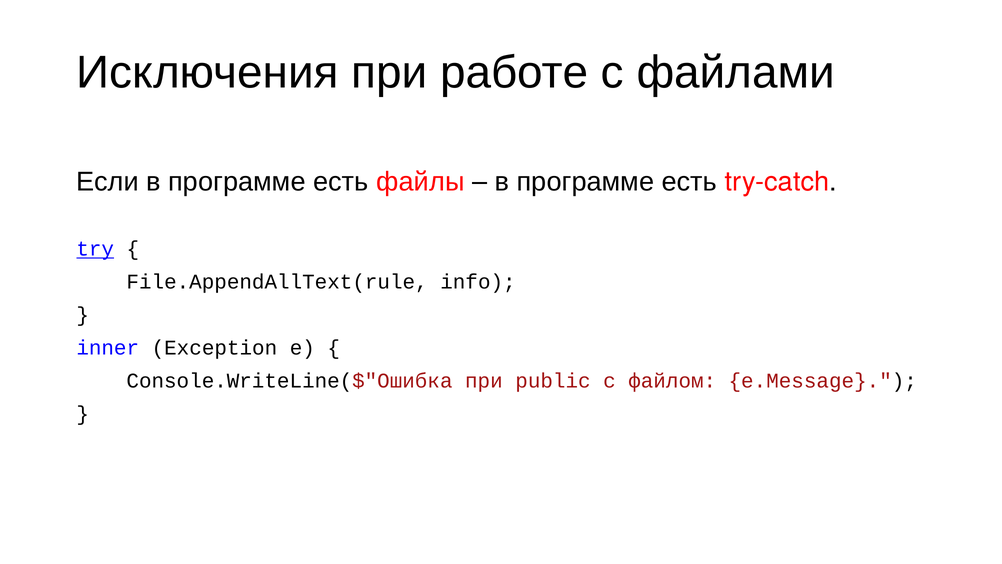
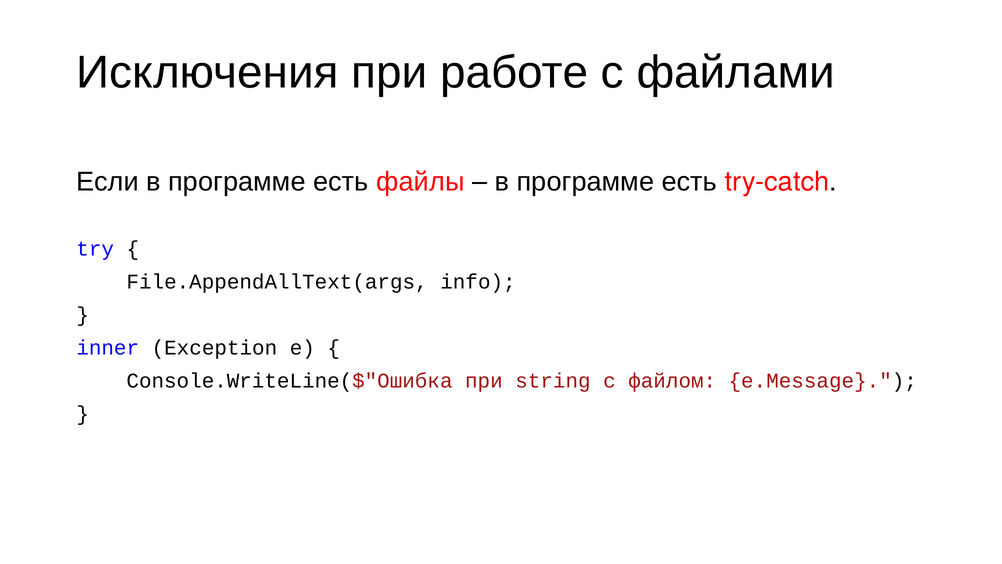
try underline: present -> none
File.AppendAllText(rule: File.AppendAllText(rule -> File.AppendAllText(args
public: public -> string
